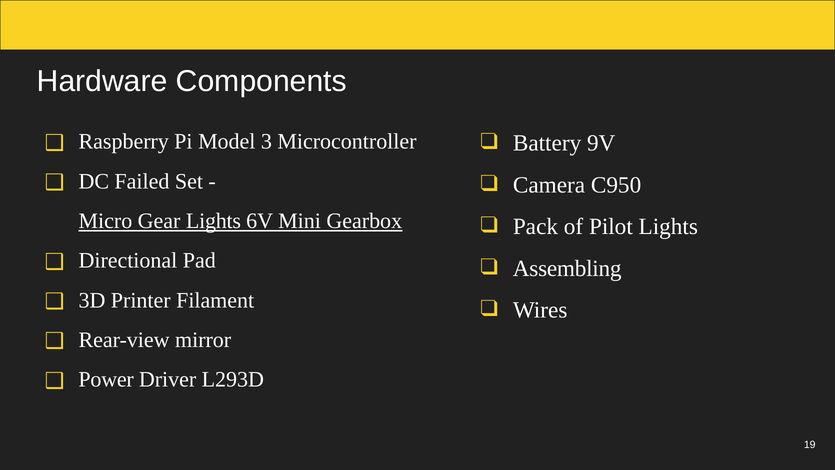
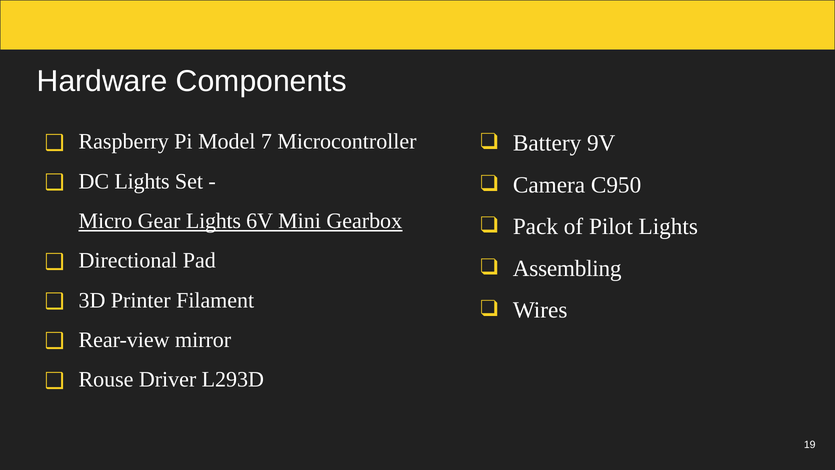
3: 3 -> 7
DC Failed: Failed -> Lights
Power: Power -> Rouse
